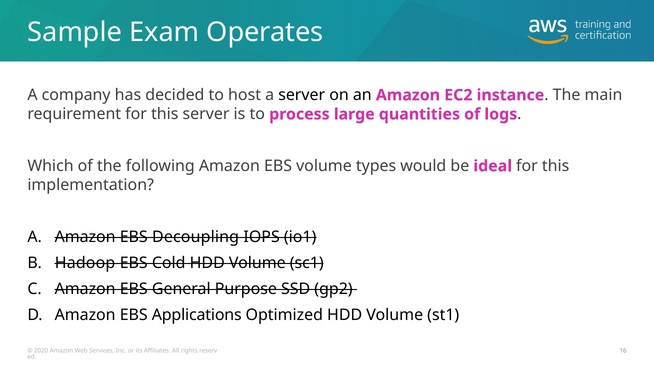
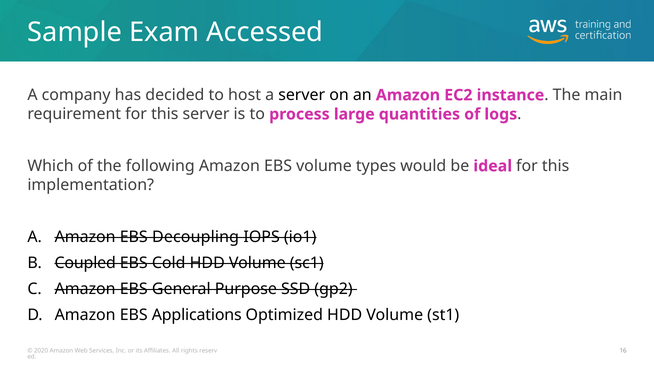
Operates: Operates -> Accessed
Hadoop: Hadoop -> Coupled
